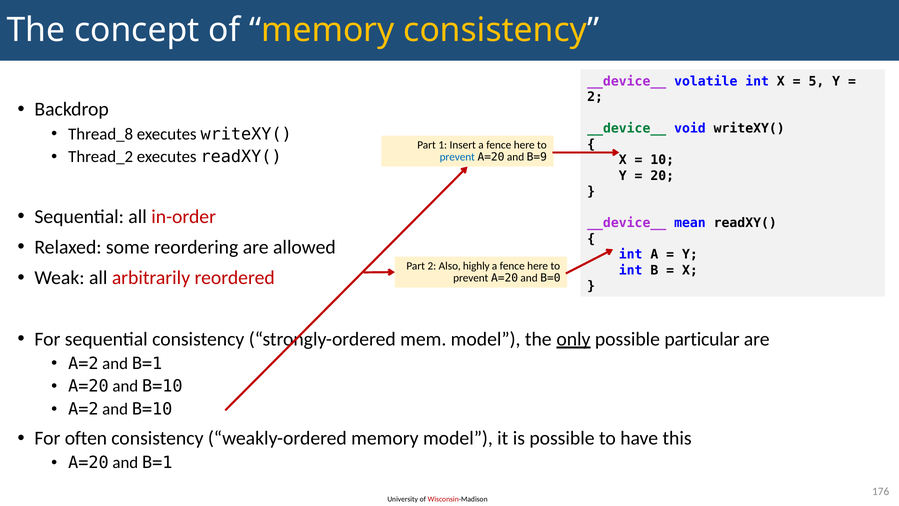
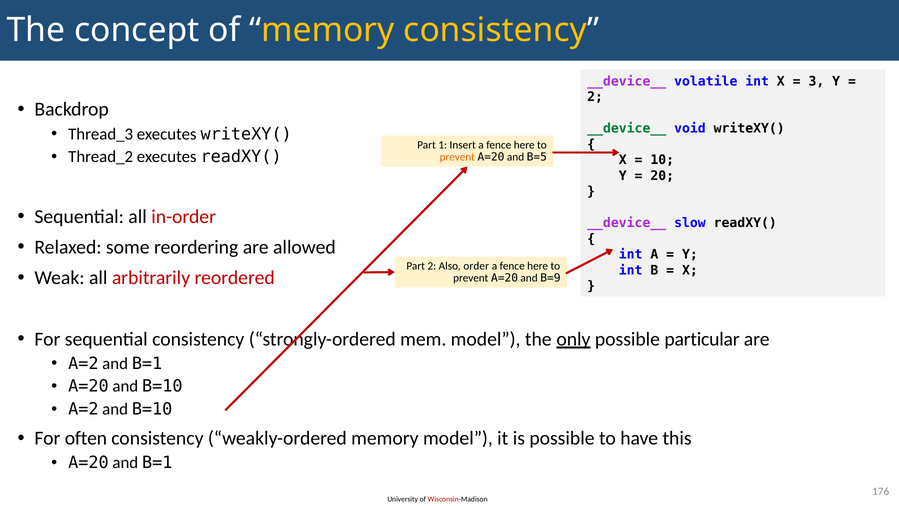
5: 5 -> 3
Thread_8: Thread_8 -> Thread_3
prevent at (457, 157) colour: blue -> orange
B=9: B=9 -> B=5
mean: mean -> slow
highly: highly -> order
B=0: B=0 -> B=9
